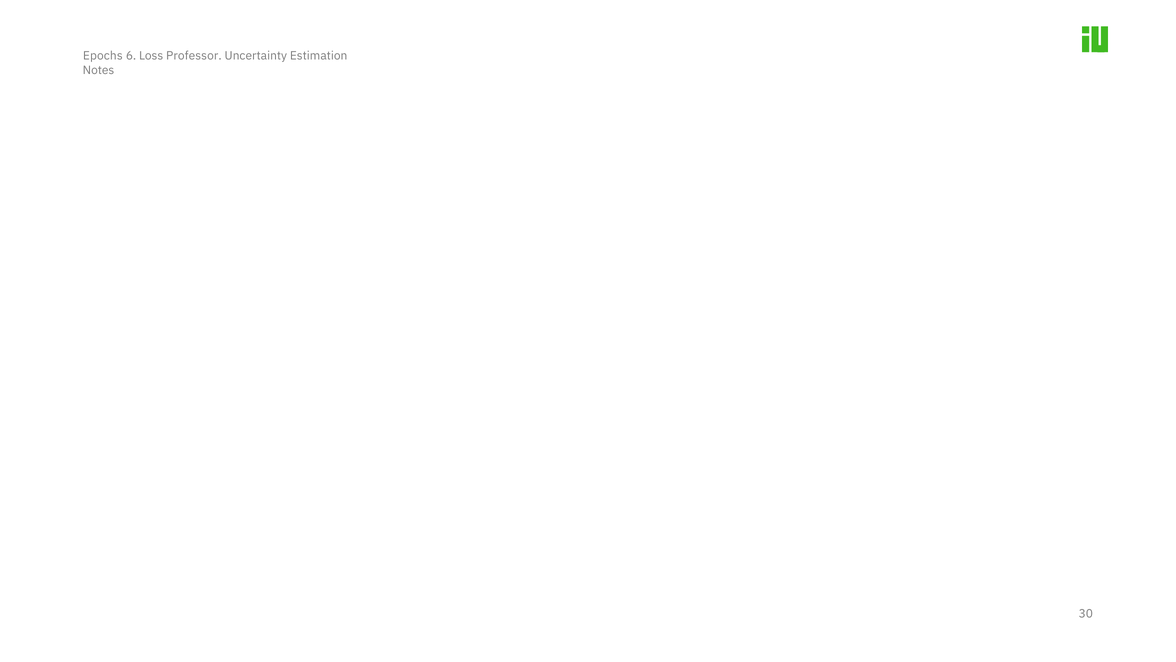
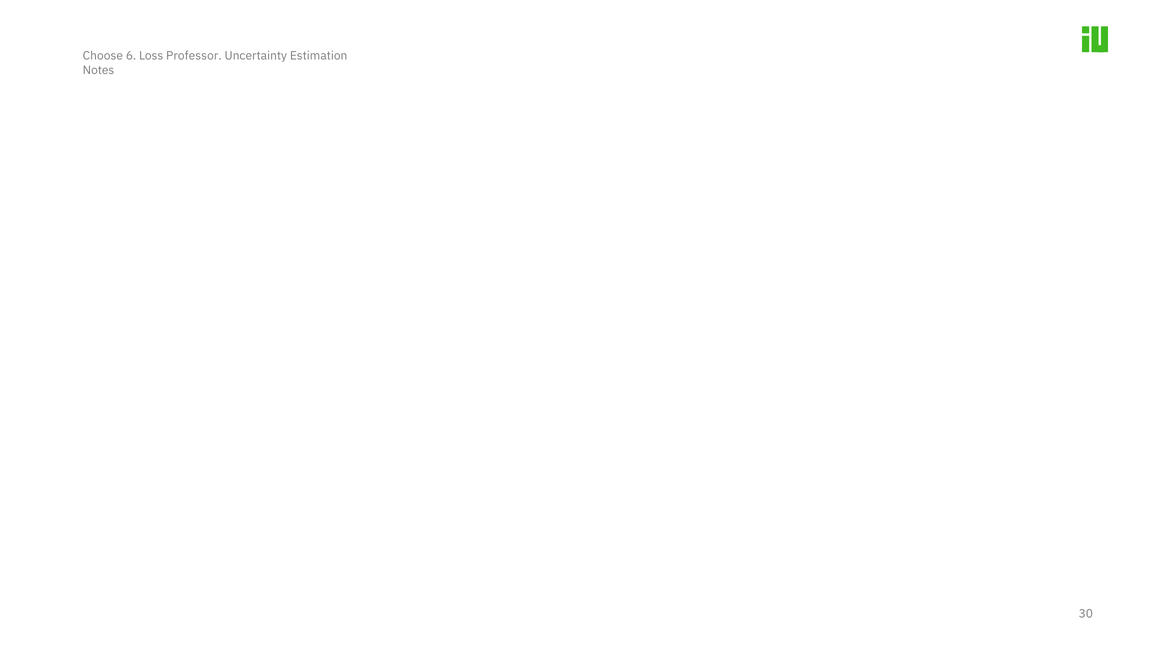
Epochs: Epochs -> Choose
